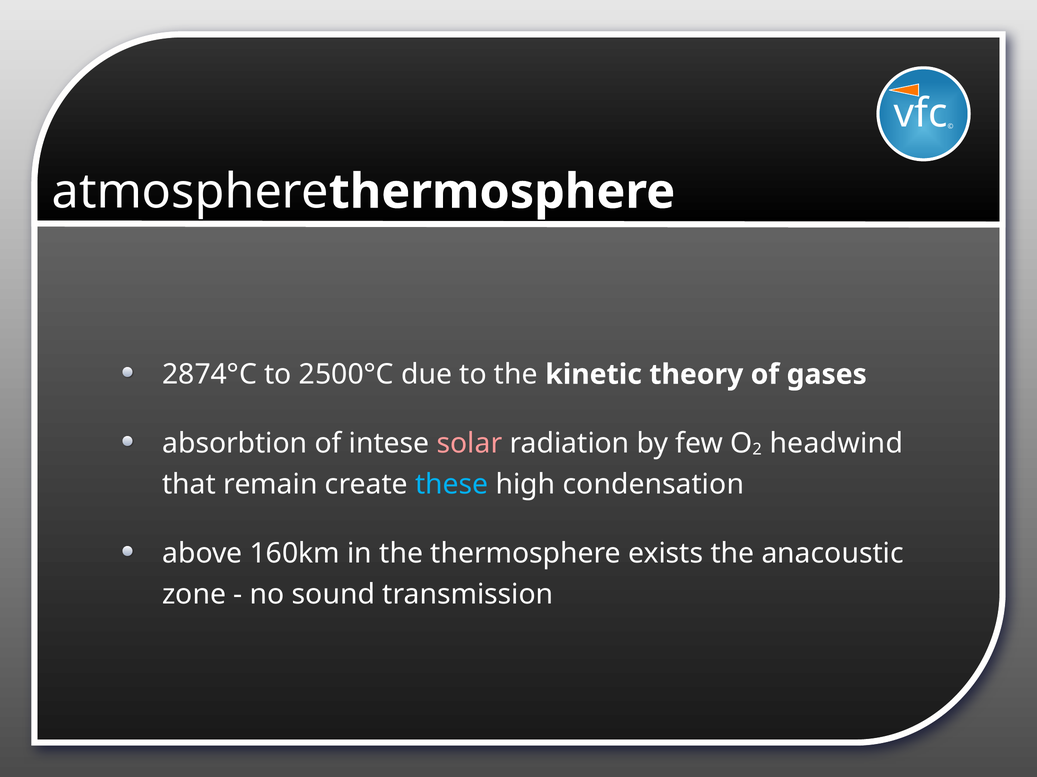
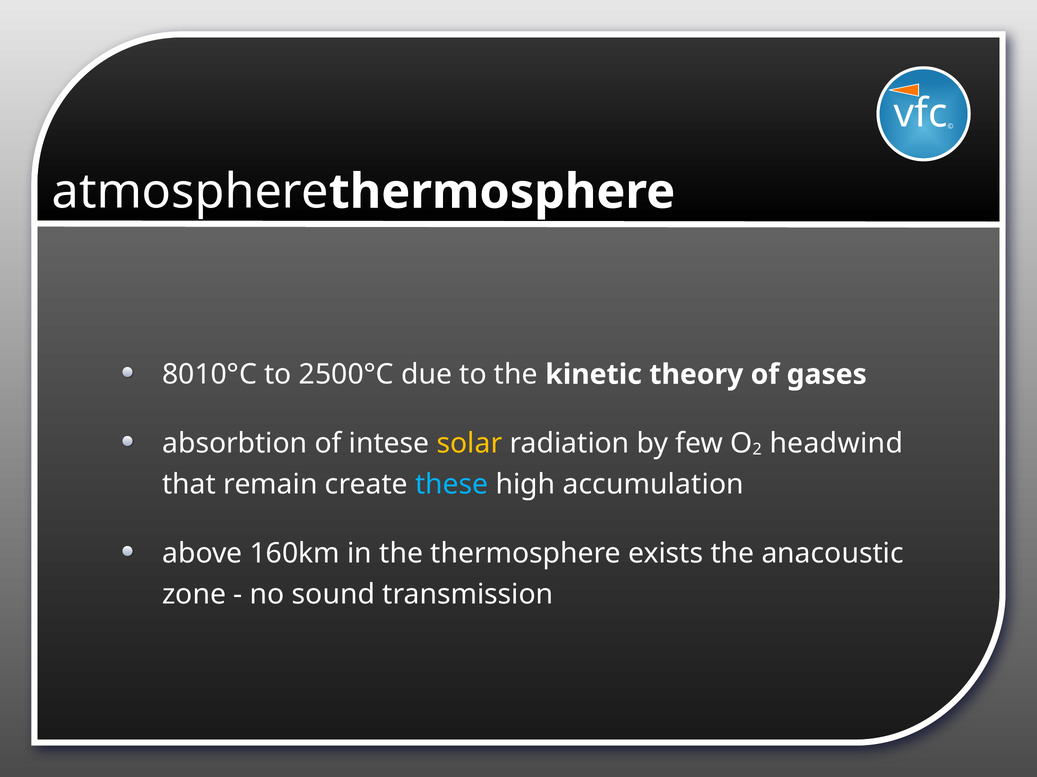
2874°C: 2874°C -> 8010°C
solar colour: pink -> yellow
condensation: condensation -> accumulation
